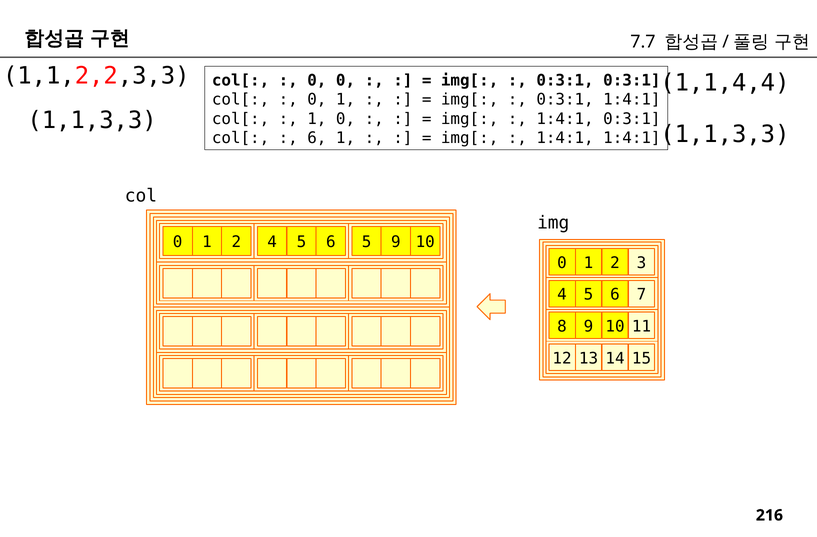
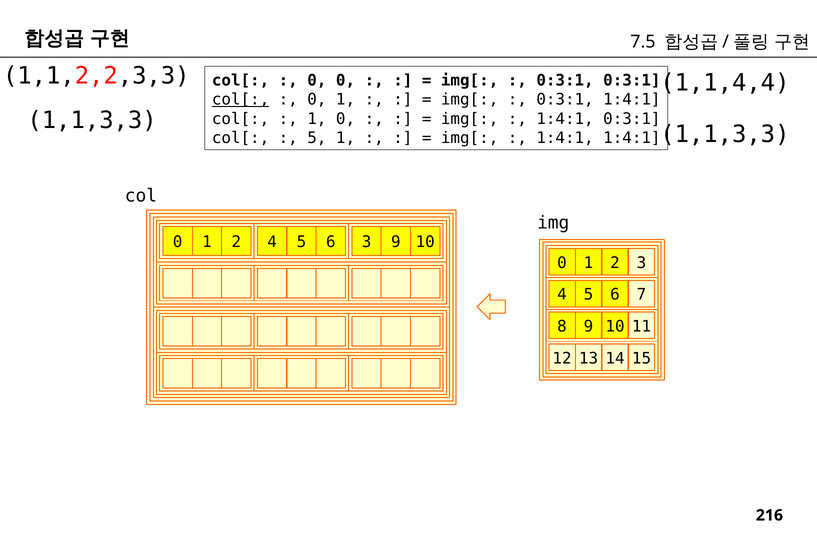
7.7: 7.7 -> 7.5
col[ at (241, 100) underline: none -> present
6 at (317, 138): 6 -> 5
6 5: 5 -> 3
